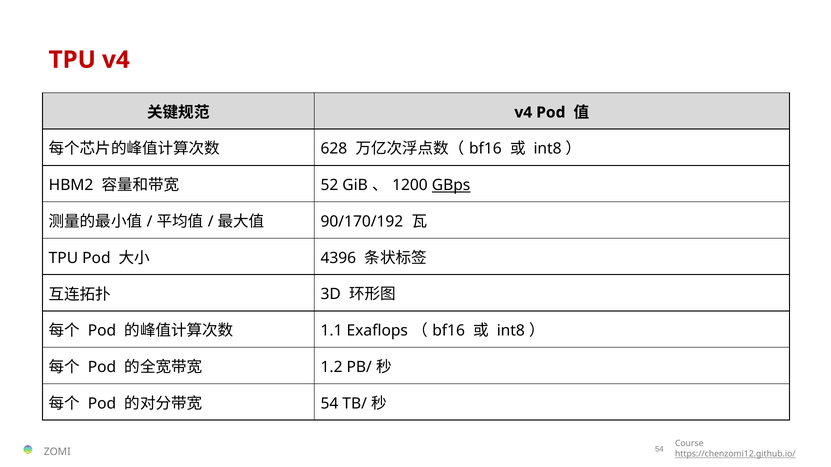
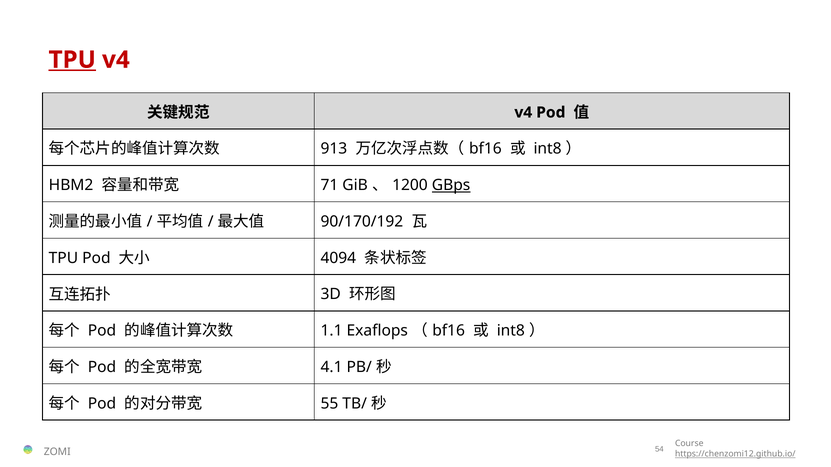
TPU at (72, 60) underline: none -> present
628: 628 -> 913
52: 52 -> 71
4396: 4396 -> 4094
1.2: 1.2 -> 4.1
54 at (329, 404): 54 -> 55
